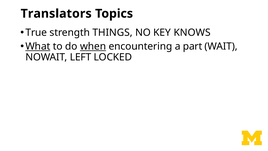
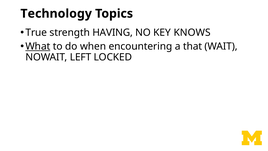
Translators: Translators -> Technology
THINGS: THINGS -> HAVING
when underline: present -> none
part: part -> that
